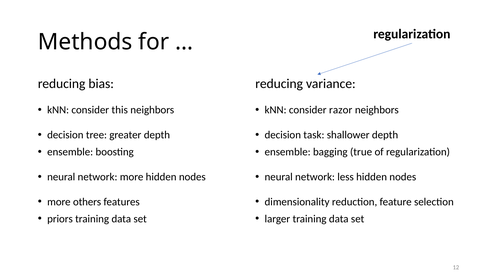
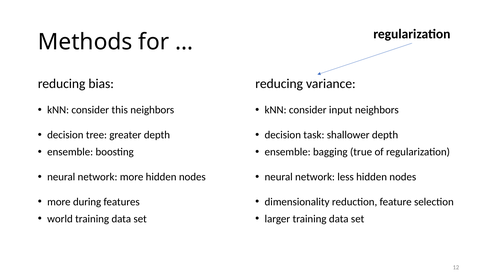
razor: razor -> input
others: others -> during
priors: priors -> world
